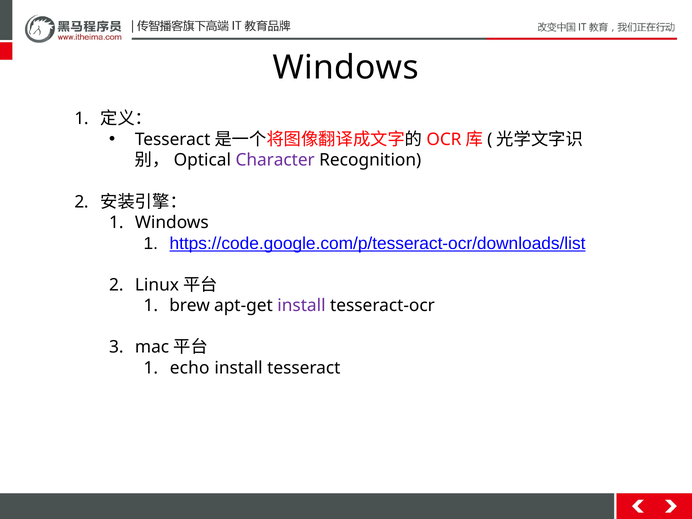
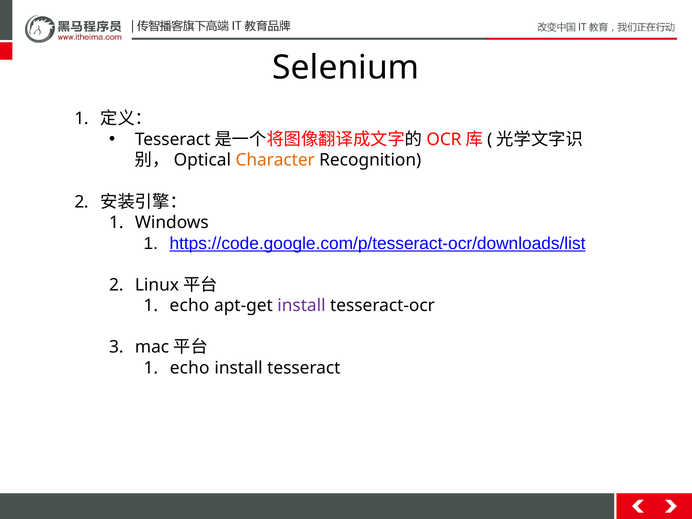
Windows at (346, 67): Windows -> Selenium
Character colour: purple -> orange
brew at (190, 306): brew -> echo
